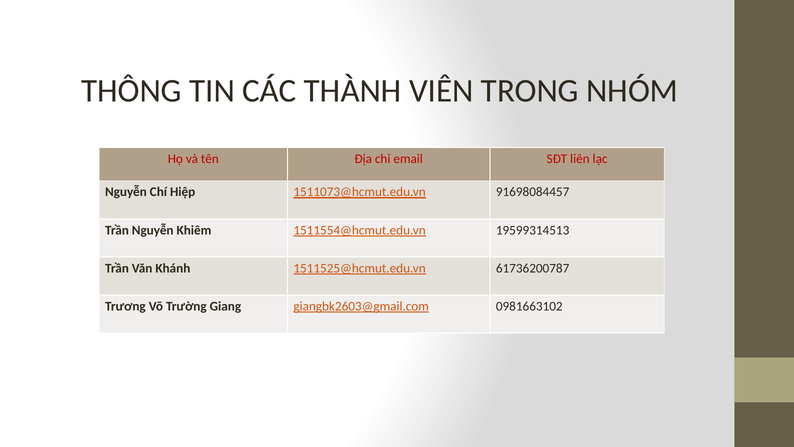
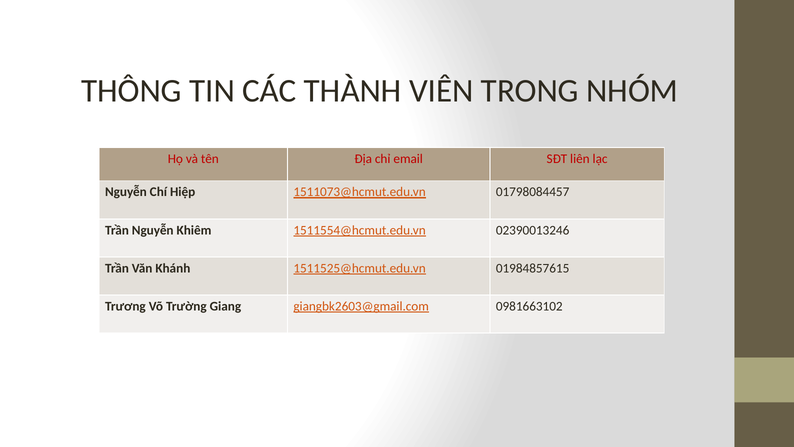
91698084457: 91698084457 -> 01798084457
19599314513: 19599314513 -> 02390013246
61736200787: 61736200787 -> 01984857615
